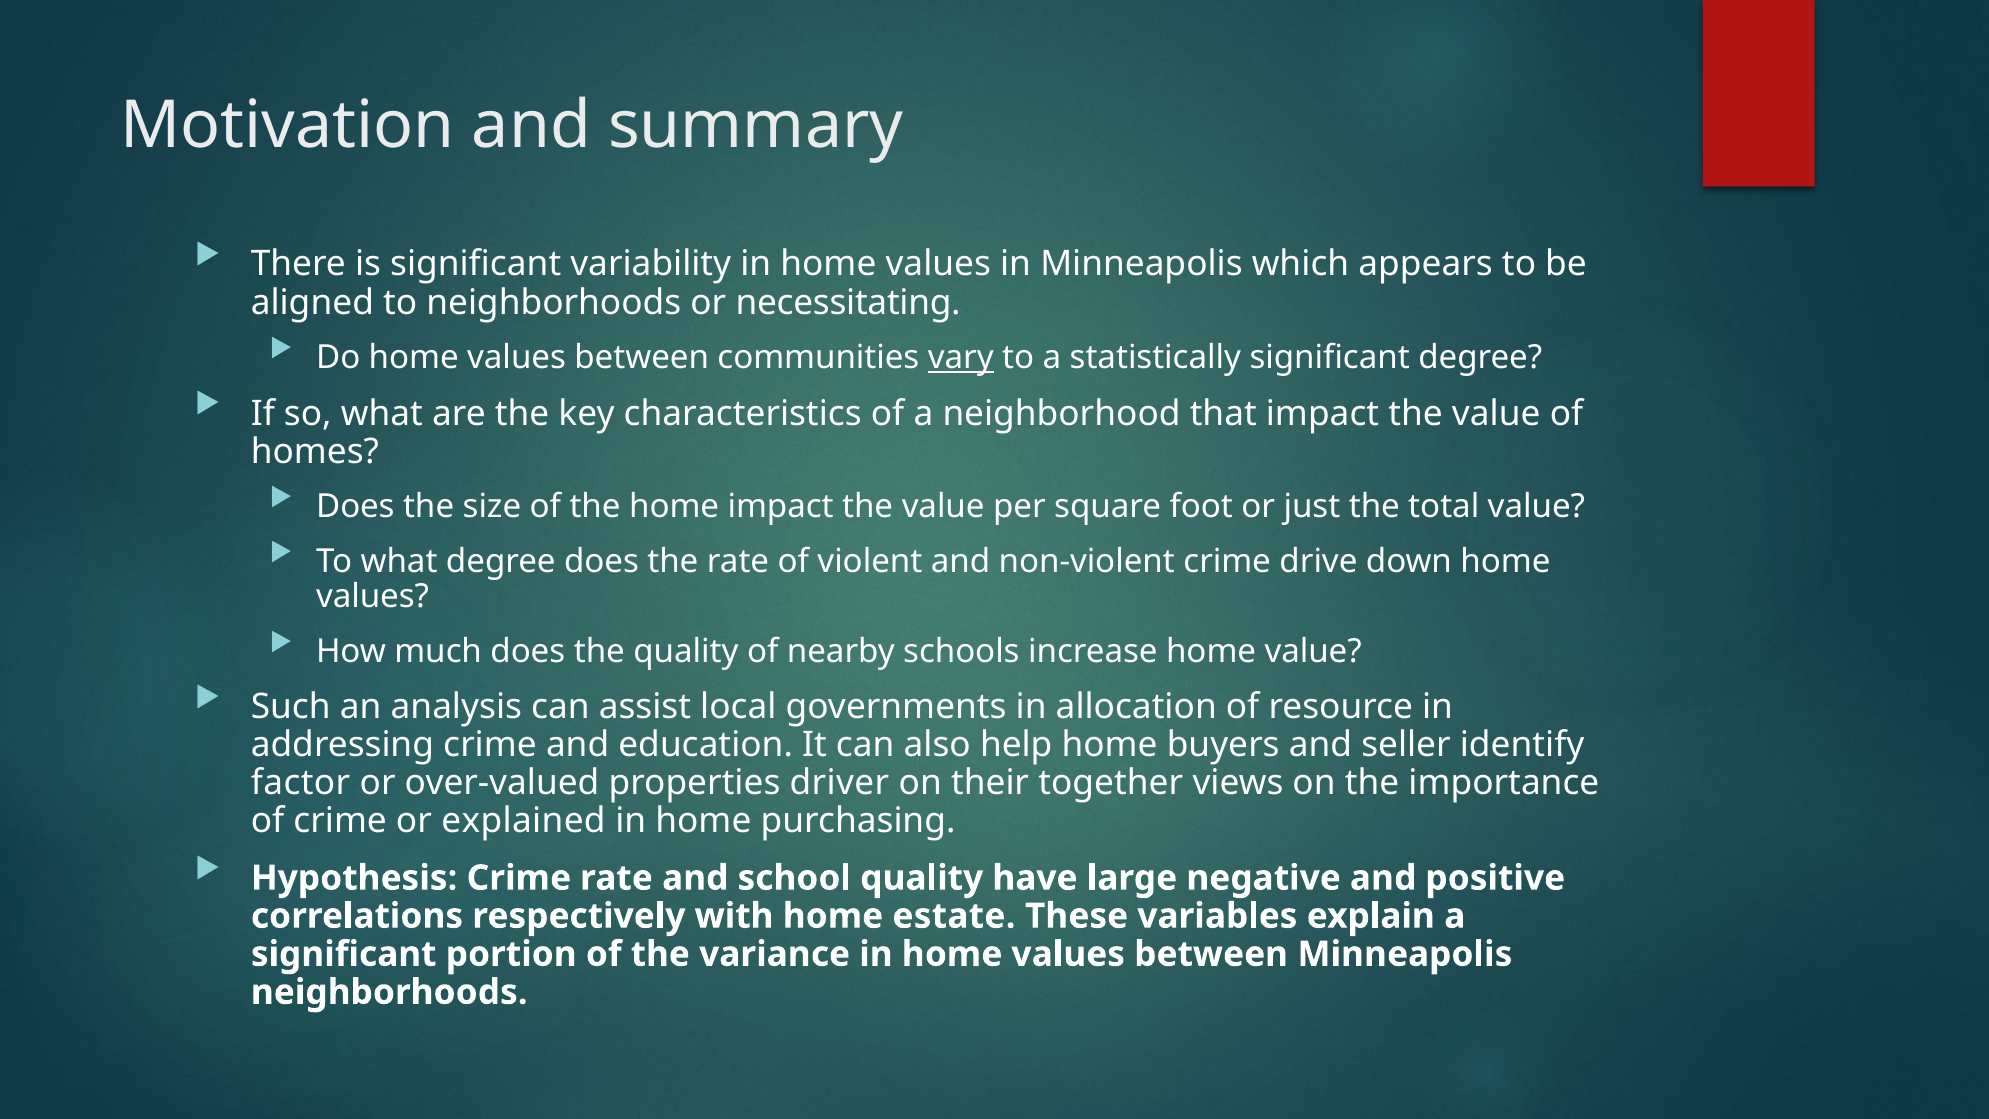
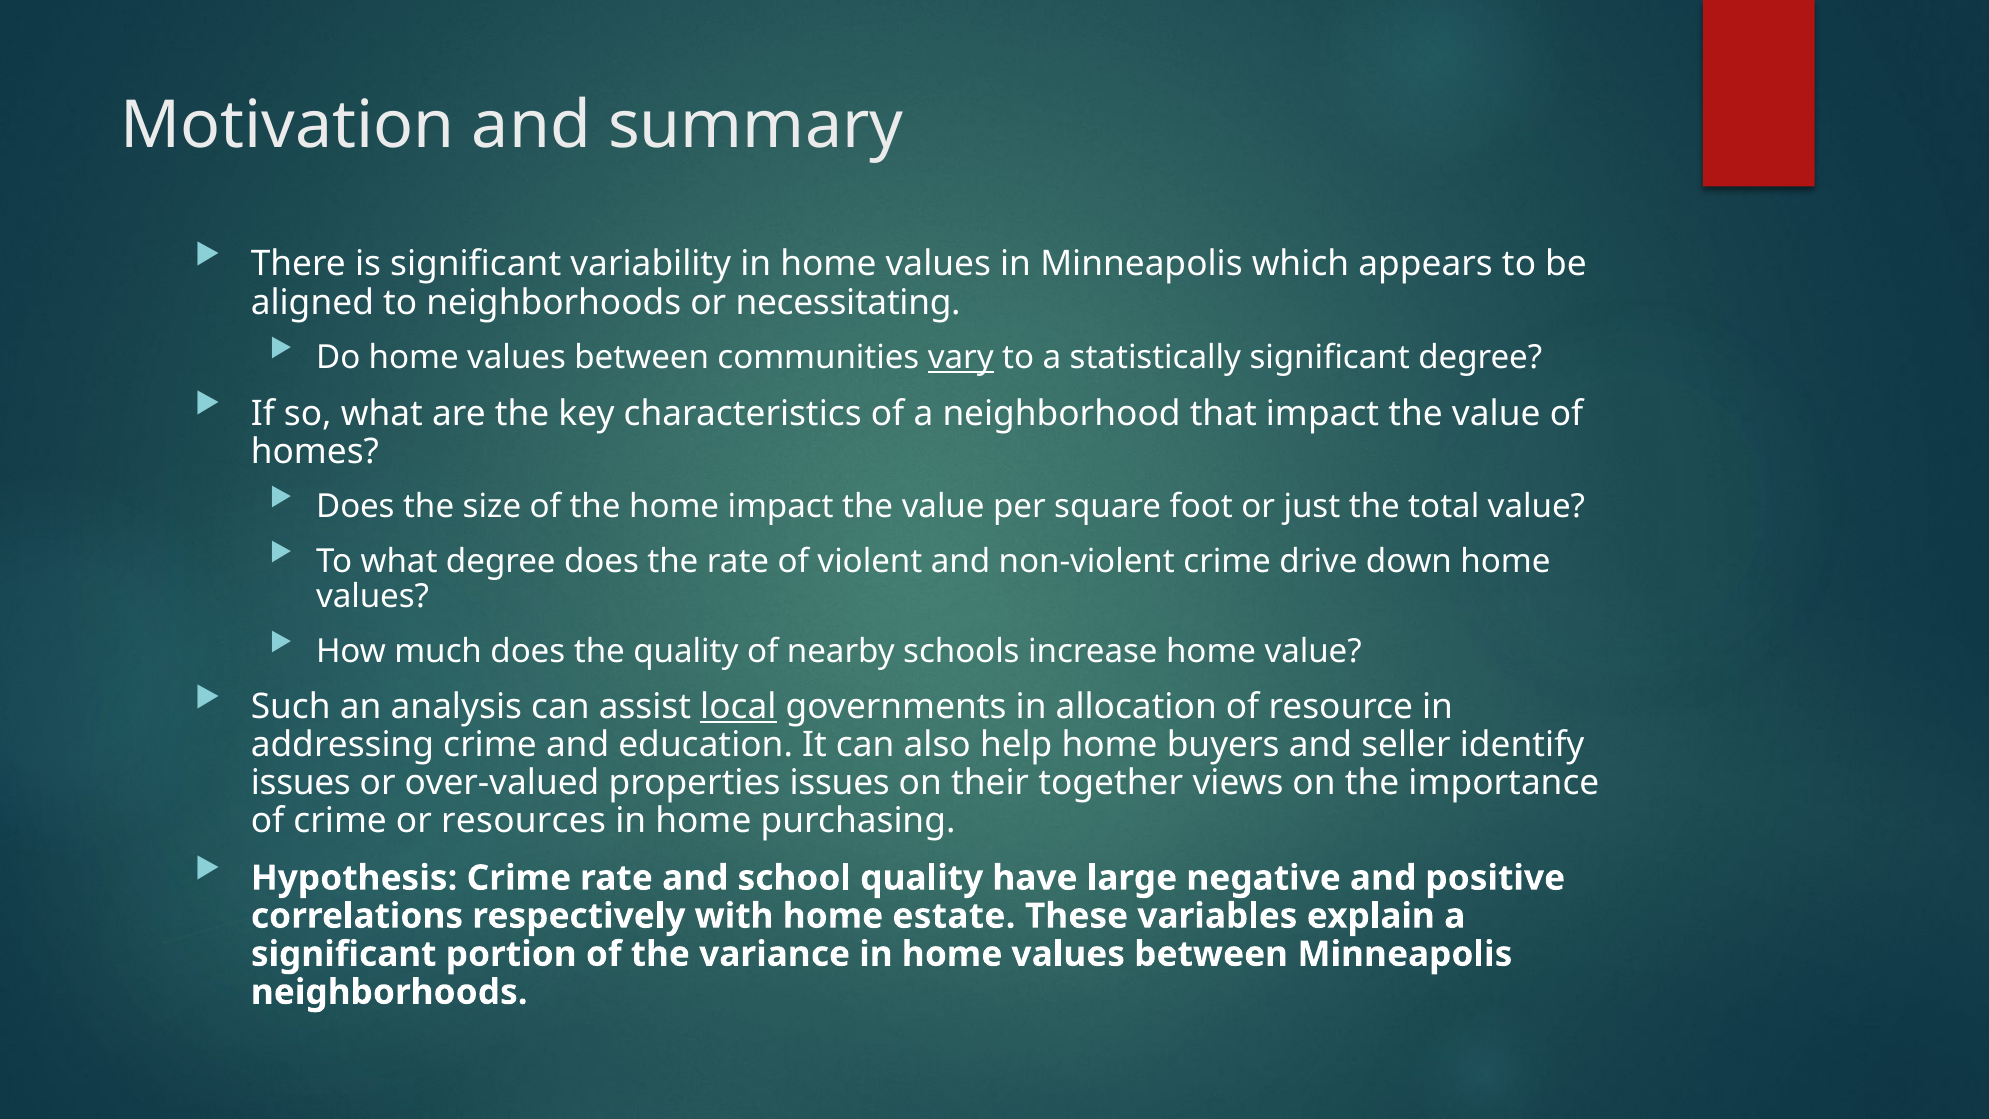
local underline: none -> present
factor at (301, 783): factor -> issues
properties driver: driver -> issues
explained: explained -> resources
